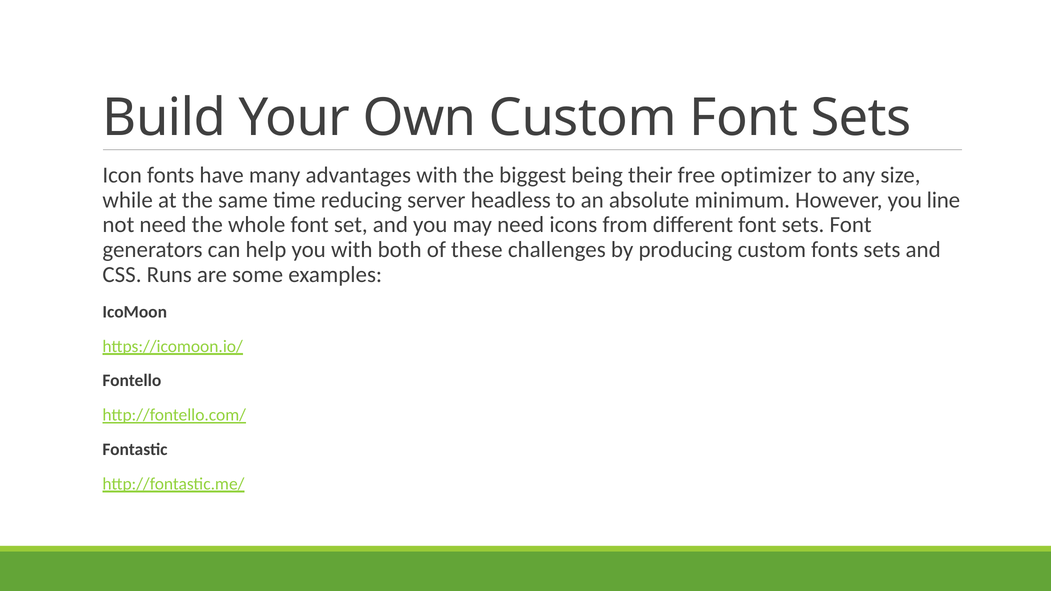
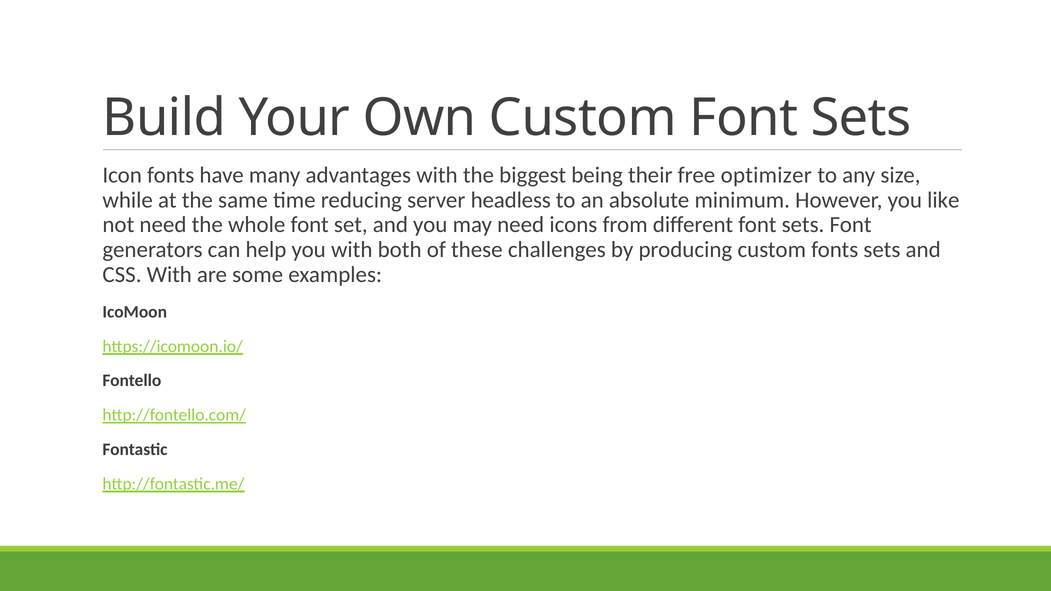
line: line -> like
CSS Runs: Runs -> With
